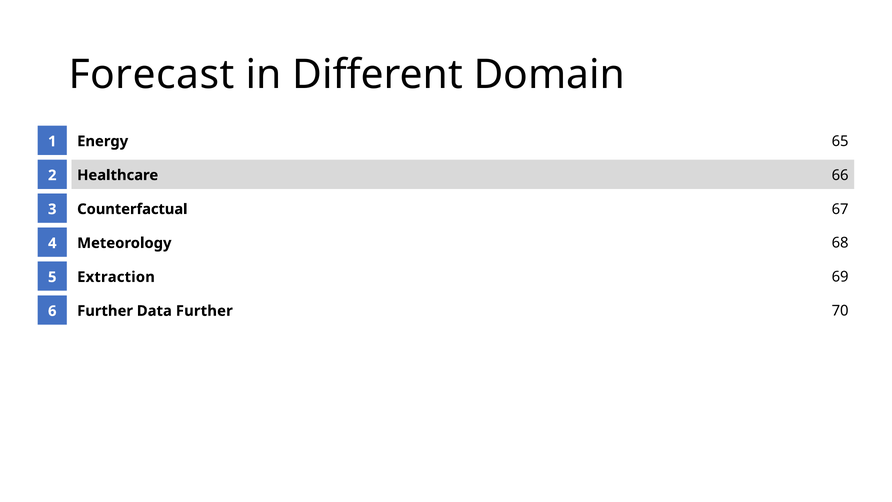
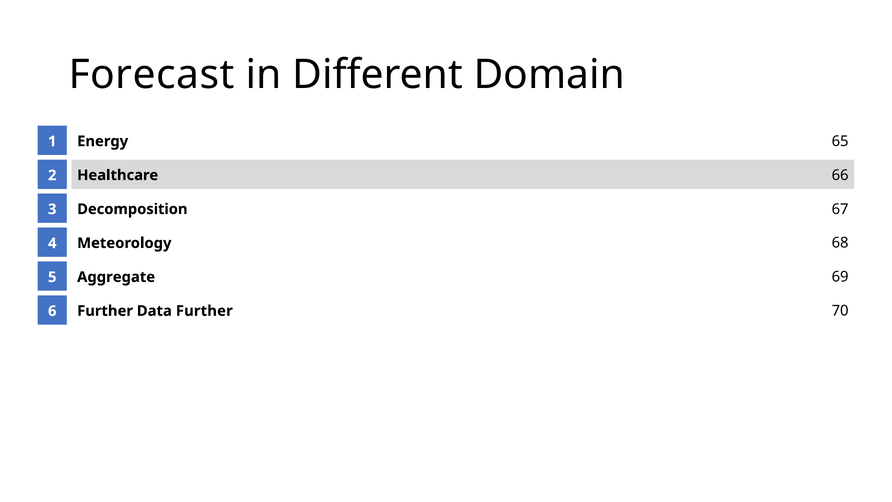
Counterfactual: Counterfactual -> Decomposition
Extraction: Extraction -> Aggregate
